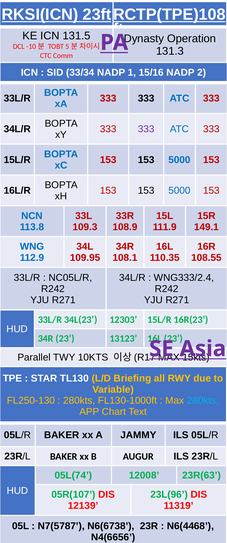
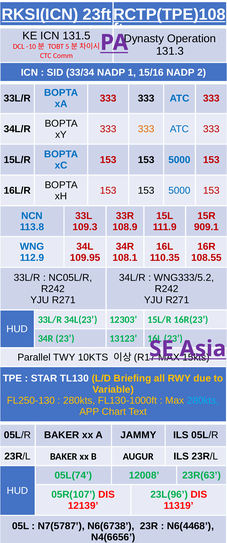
333 at (146, 129) colour: purple -> orange
149.1: 149.1 -> 909.1
WNG333/2.4: WNG333/2.4 -> WNG333/5.2
